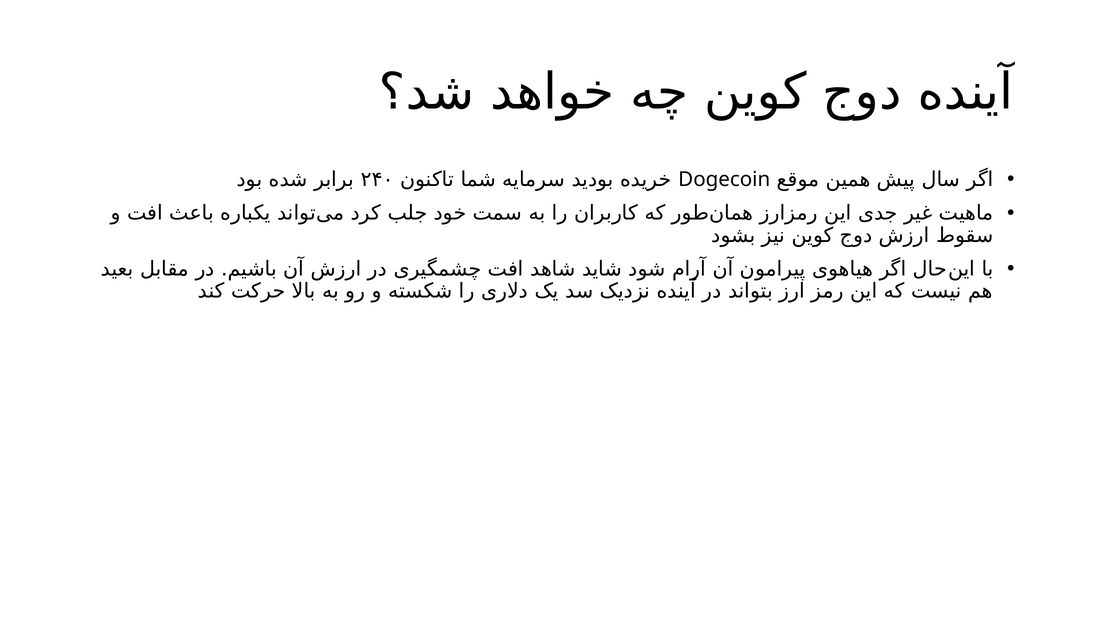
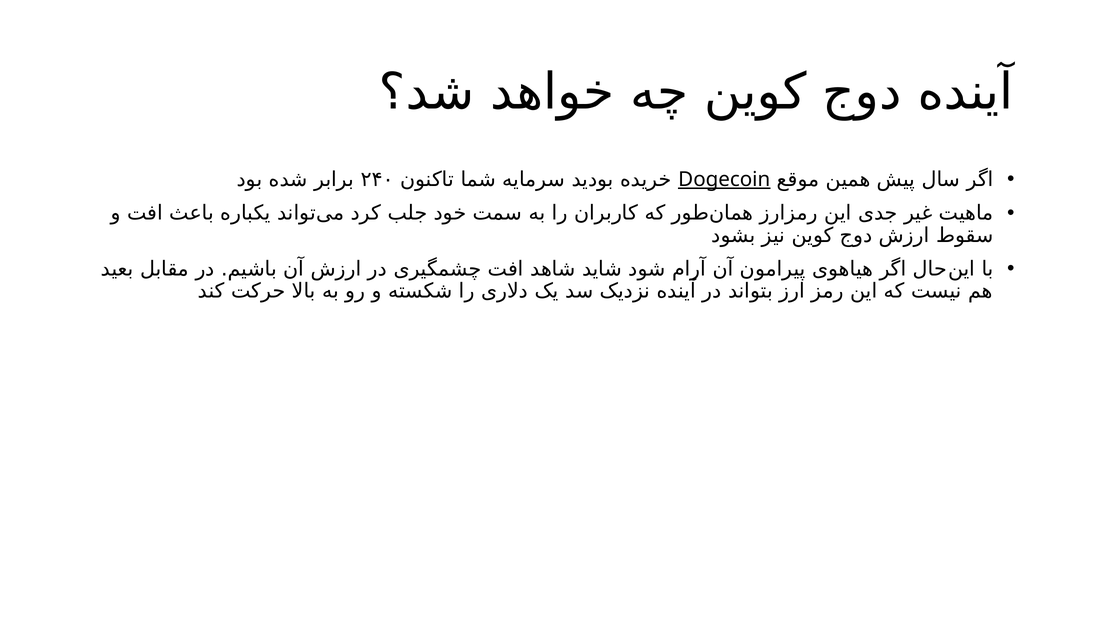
Dogecoin underline: none -> present
